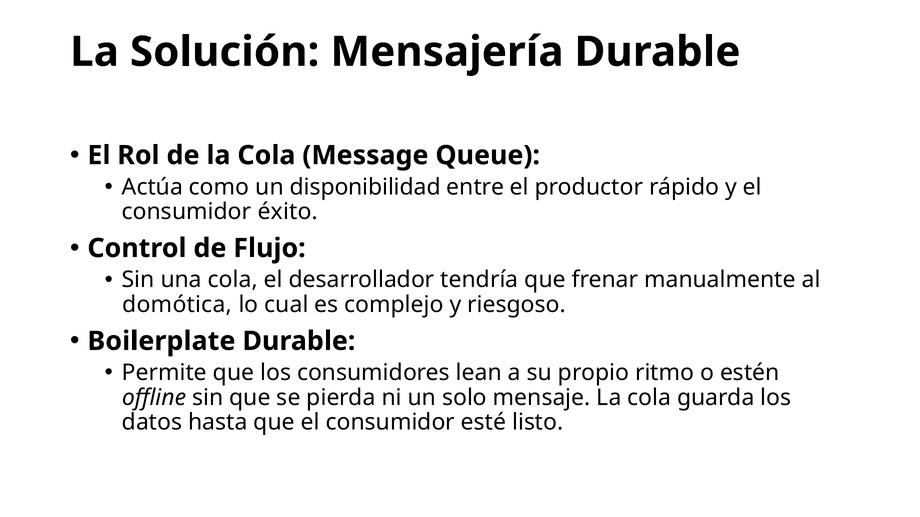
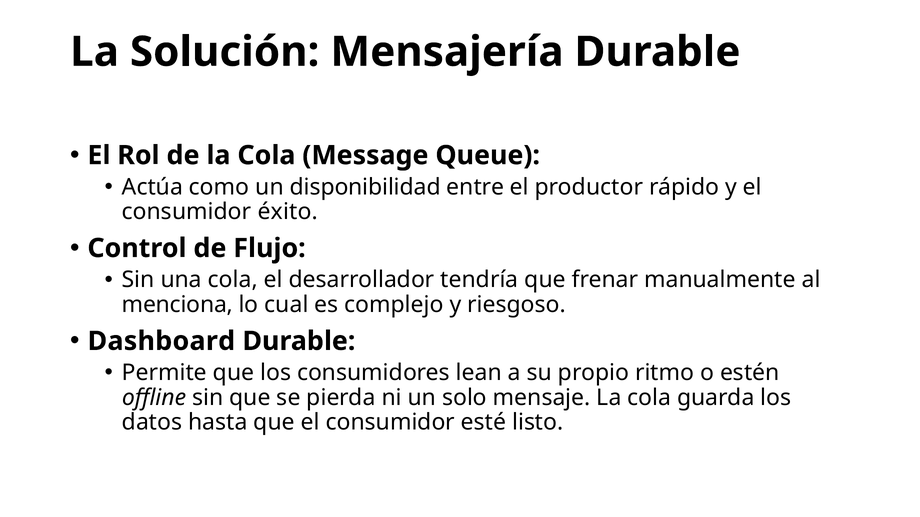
domótica: domótica -> menciona
Boilerplate: Boilerplate -> Dashboard
